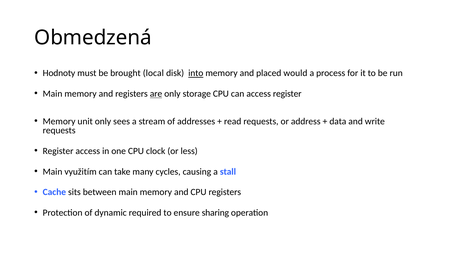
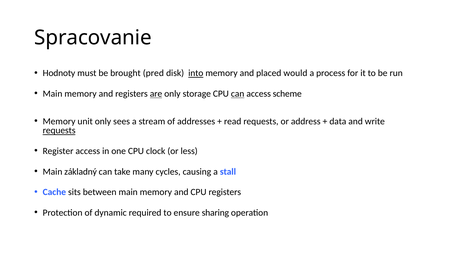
Obmedzená: Obmedzená -> Spracovanie
local: local -> pred
can at (238, 94) underline: none -> present
access register: register -> scheme
requests at (59, 131) underline: none -> present
využitím: využitím -> základný
